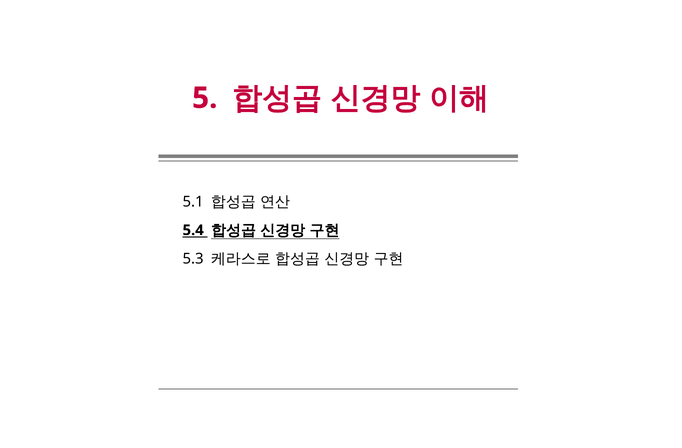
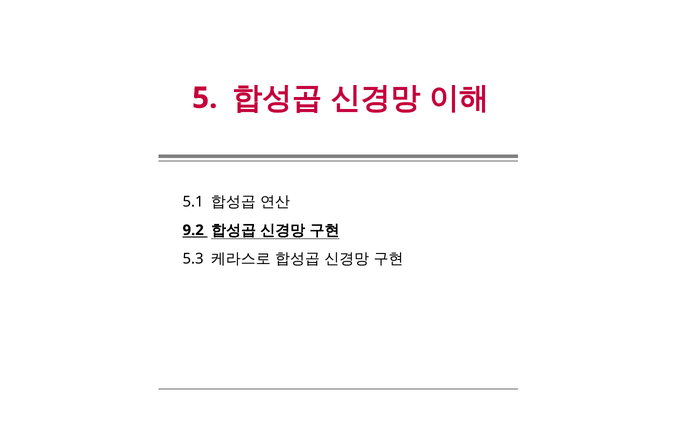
5.4: 5.4 -> 9.2
